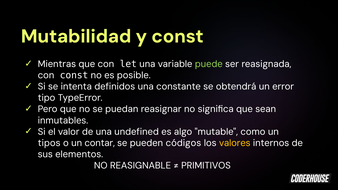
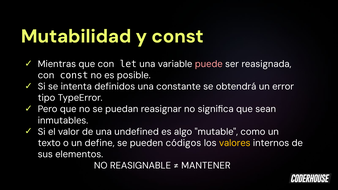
puede colour: light green -> pink
tipos: tipos -> texto
contar: contar -> define
PRIMITIVOS: PRIMITIVOS -> MANTENER
